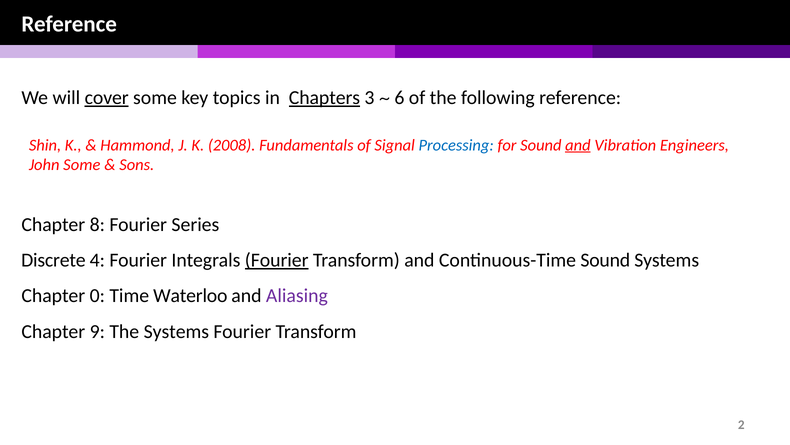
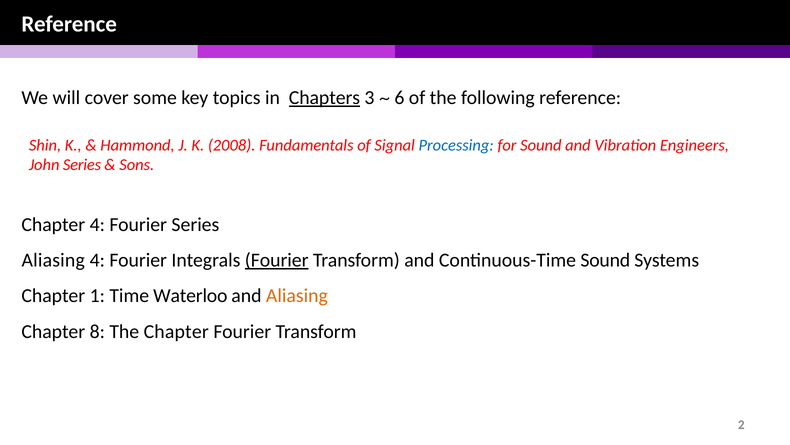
cover underline: present -> none
and at (578, 145) underline: present -> none
John Some: Some -> Series
Chapter 8: 8 -> 4
Discrete at (53, 260): Discrete -> Aliasing
0: 0 -> 1
Aliasing at (297, 295) colour: purple -> orange
9: 9 -> 8
The Systems: Systems -> Chapter
